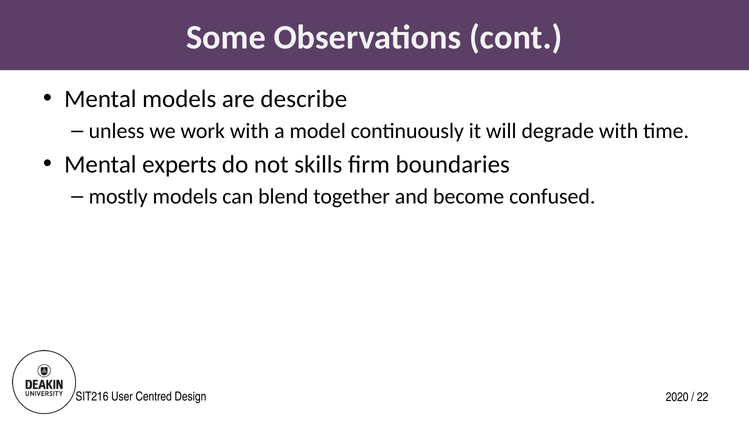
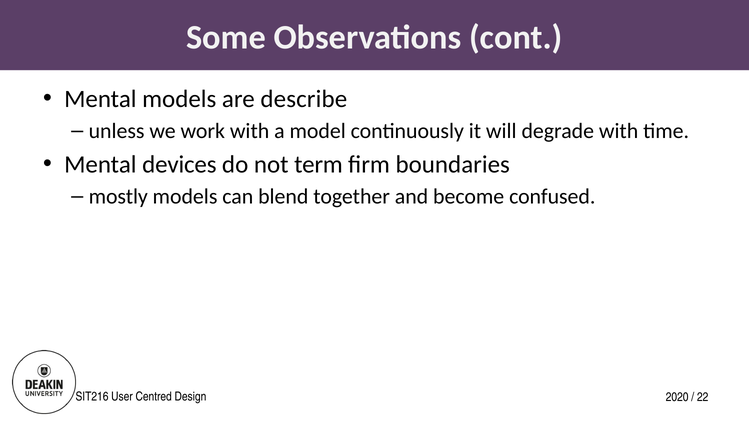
experts: experts -> devices
skills: skills -> term
